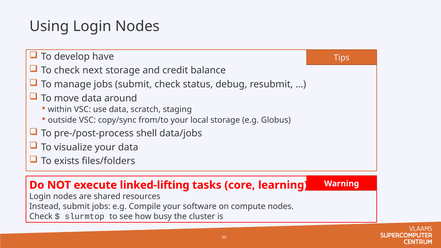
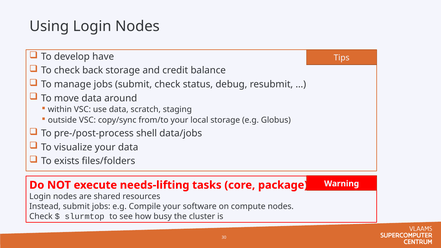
next: next -> back
linked-lifting: linked-lifting -> needs-lifting
learning: learning -> package
